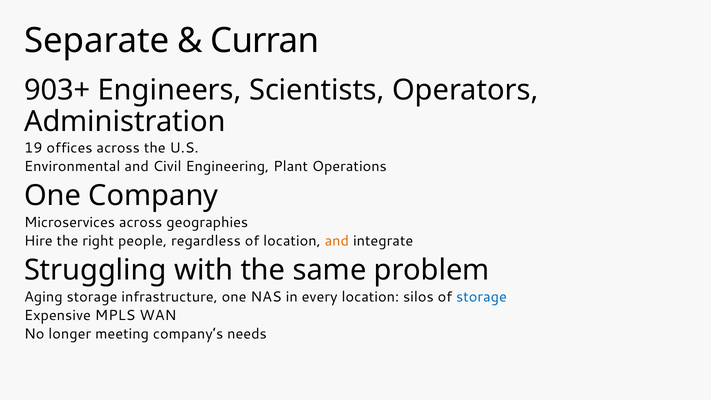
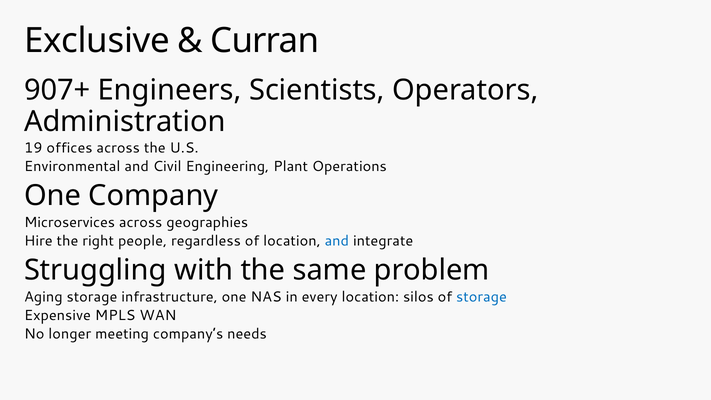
Separate: Separate -> Exclusive
903+: 903+ -> 907+
and at (337, 241) colour: orange -> blue
